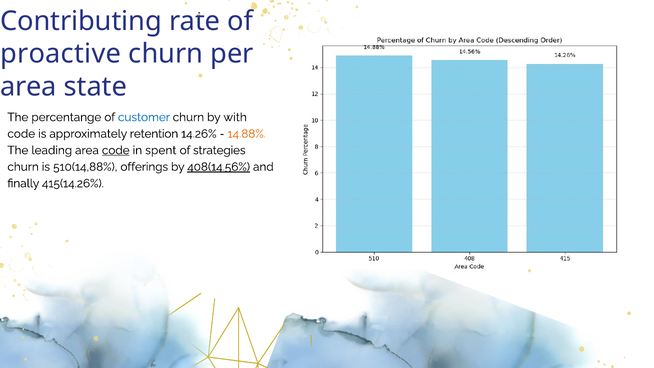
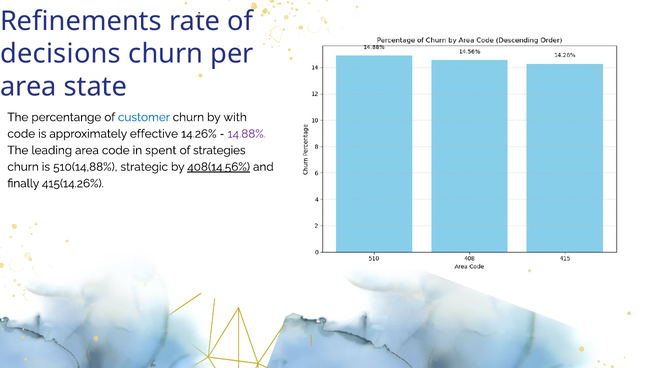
Contributing: Contributing -> Refinements
proactive: proactive -> decisions
retention: retention -> effective
14.88% colour: orange -> purple
code at (116, 150) underline: present -> none
offerings: offerings -> strategic
